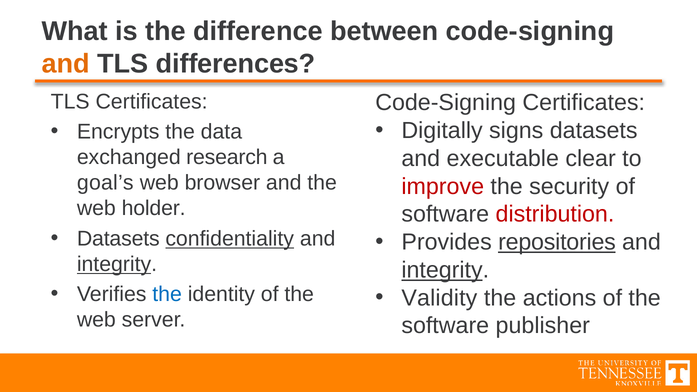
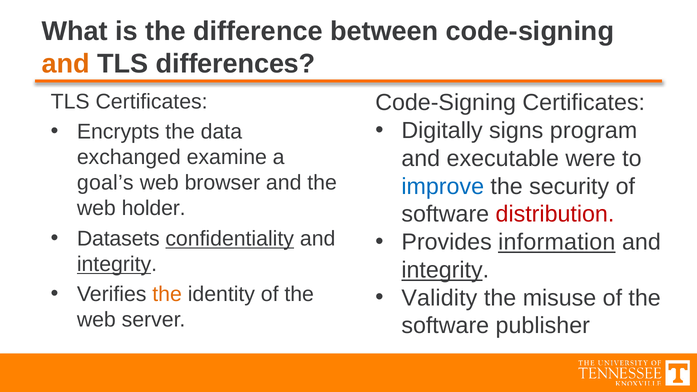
signs datasets: datasets -> program
research: research -> examine
clear: clear -> were
improve colour: red -> blue
repositories: repositories -> information
the at (167, 294) colour: blue -> orange
actions: actions -> misuse
